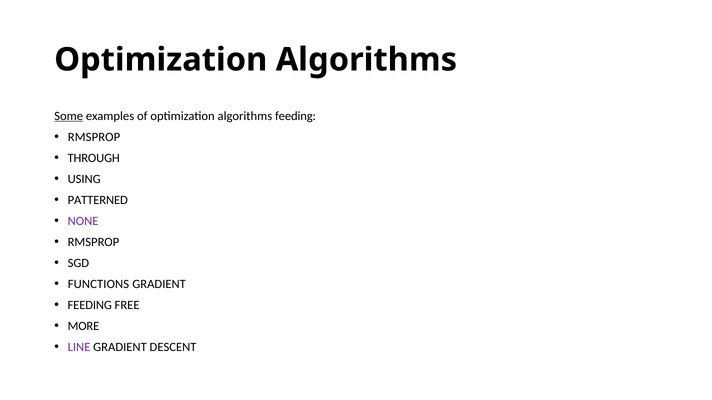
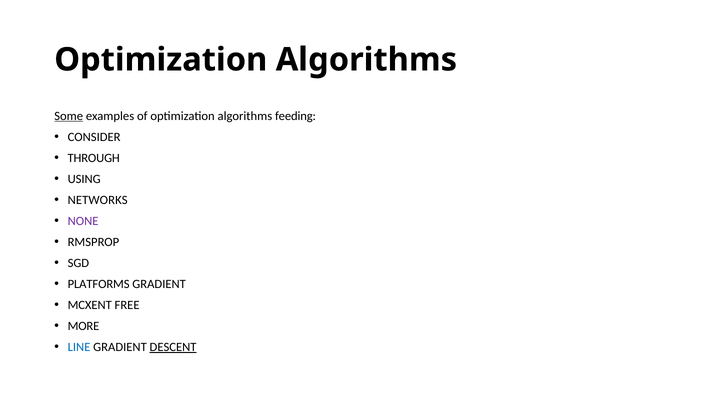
RMSPROP at (94, 137): RMSPROP -> CONSIDER
PATTERNED: PATTERNED -> NETWORKS
FUNCTIONS: FUNCTIONS -> PLATFORMS
FEEDING at (90, 305): FEEDING -> MCXENT
LINE colour: purple -> blue
DESCENT underline: none -> present
